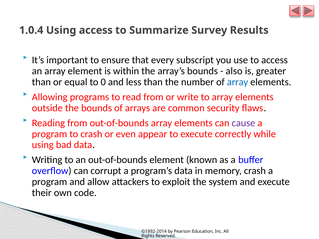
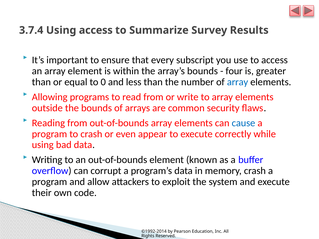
1.0.4: 1.0.4 -> 3.7.4
also: also -> four
cause colour: purple -> blue
